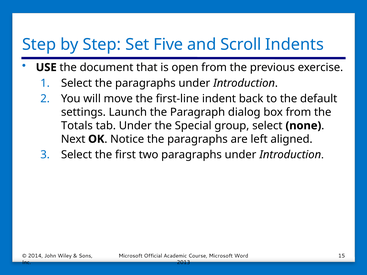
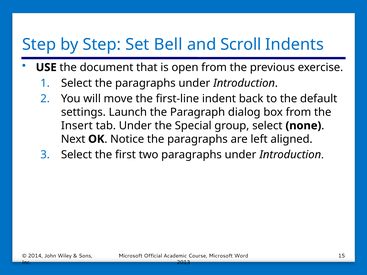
Five: Five -> Bell
Totals: Totals -> Insert
